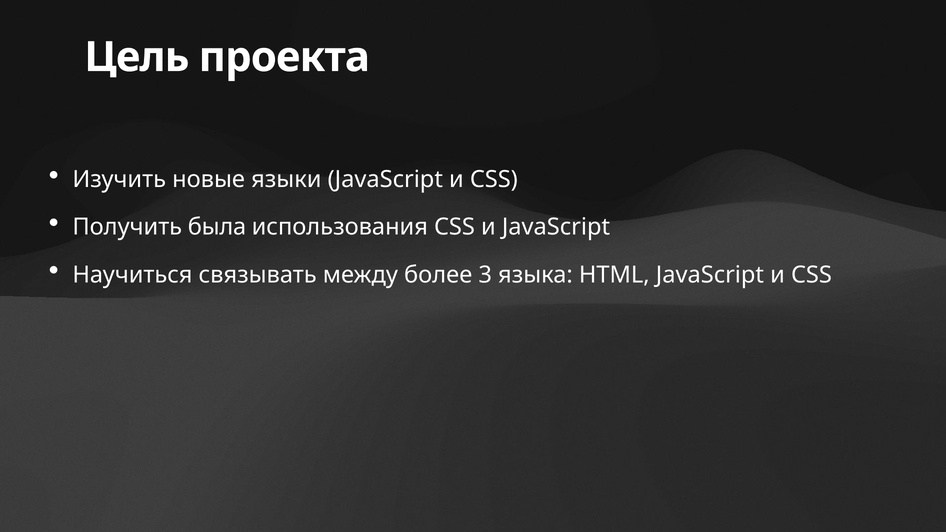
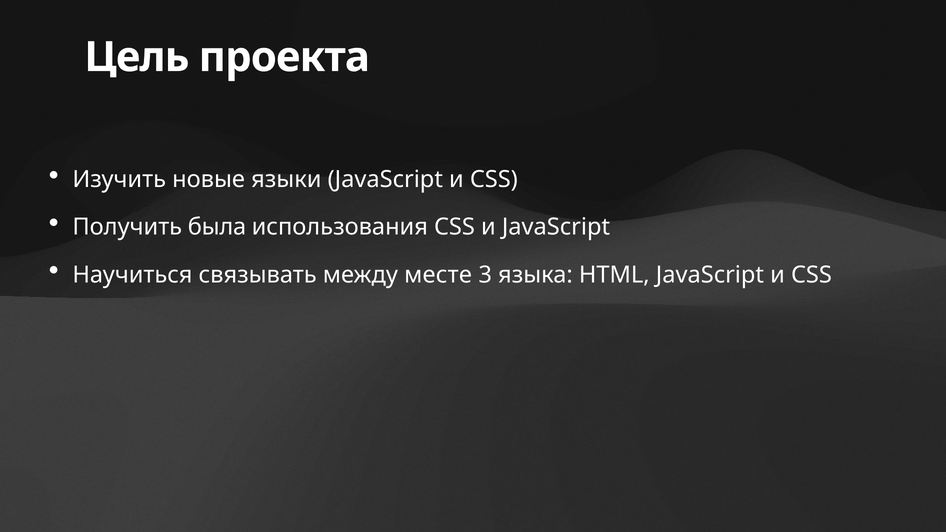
более: более -> месте
